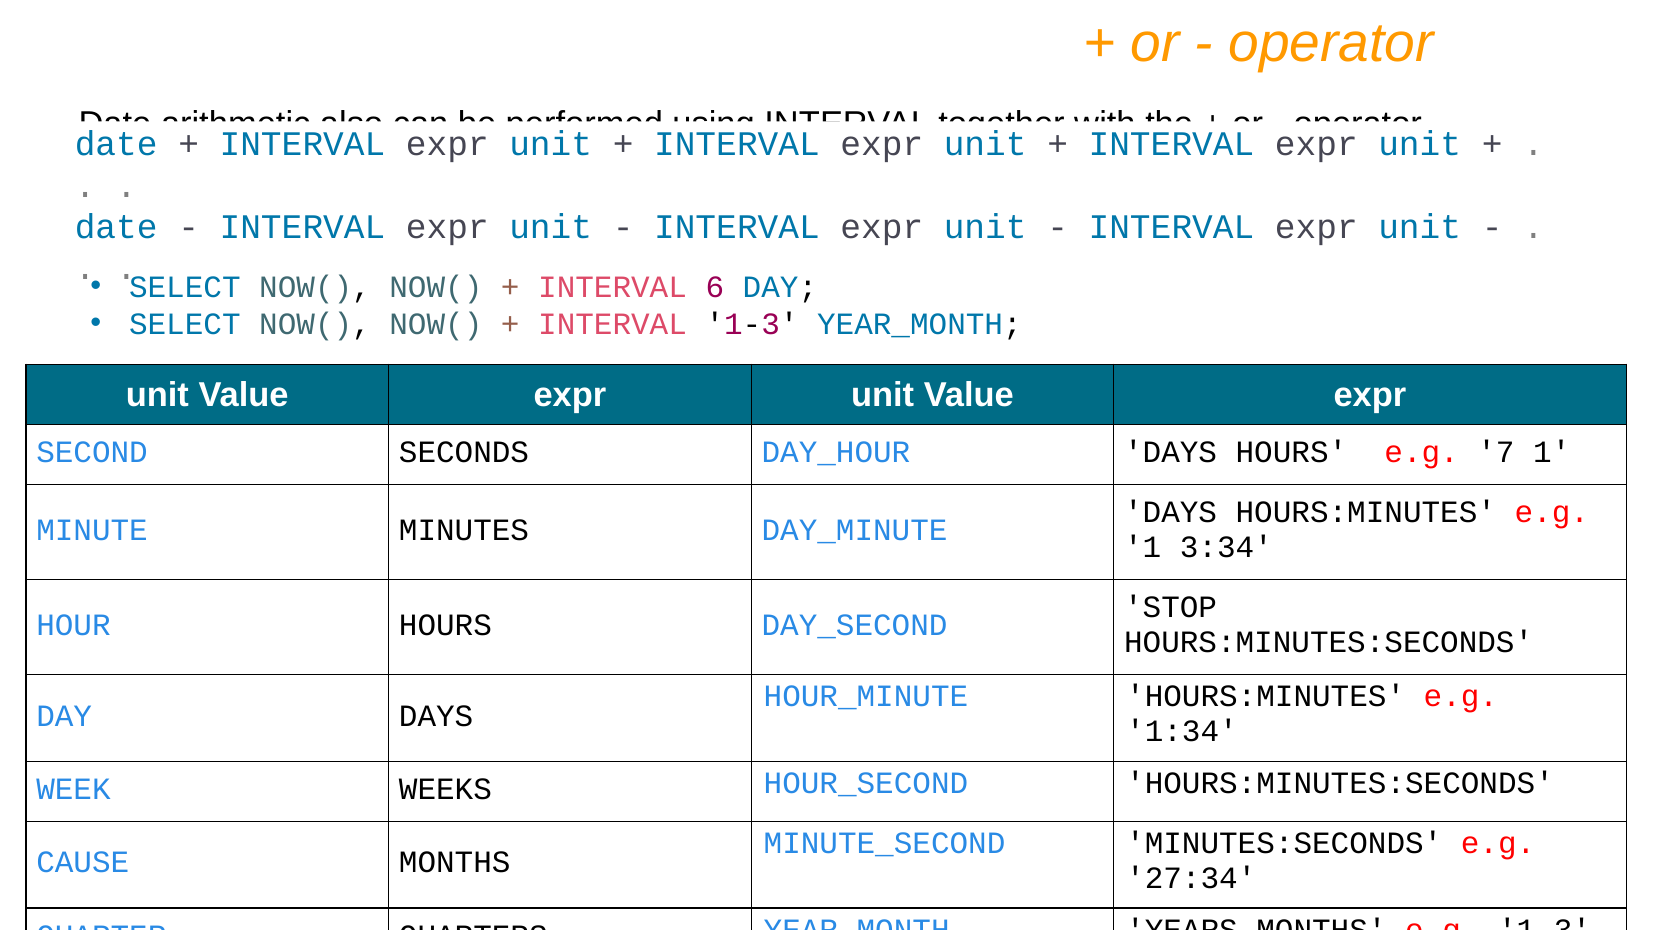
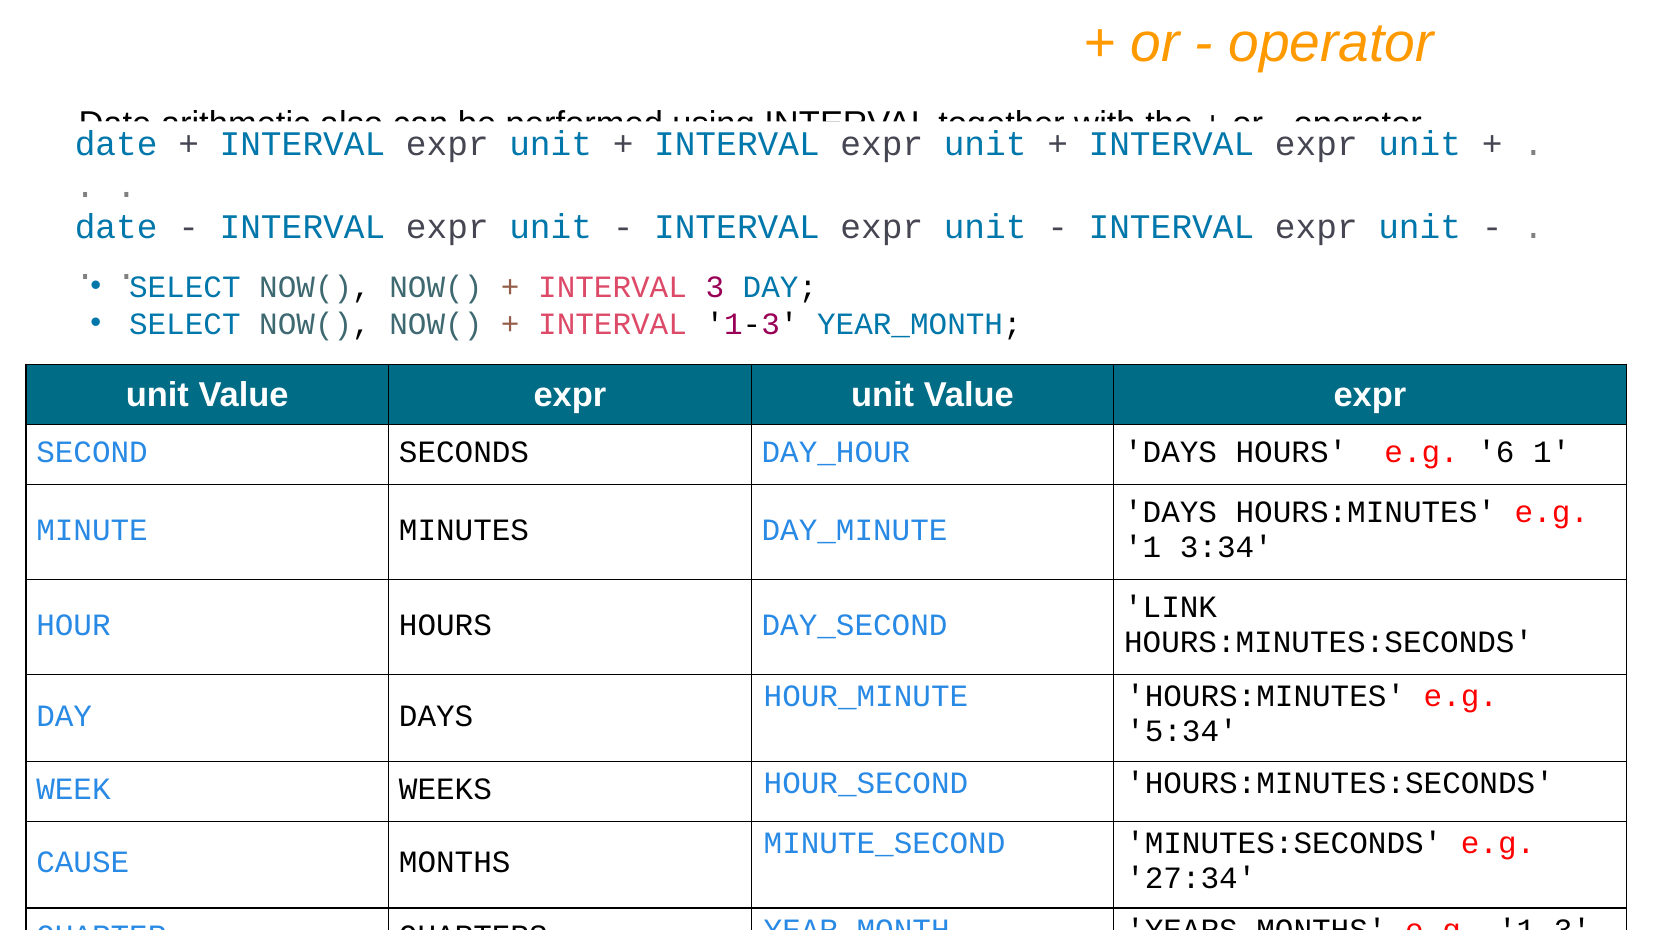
6: 6 -> 3
7: 7 -> 6
STOP: STOP -> LINK
1:34: 1:34 -> 5:34
